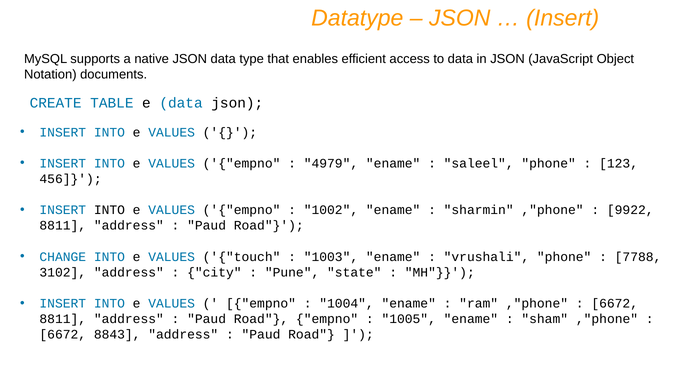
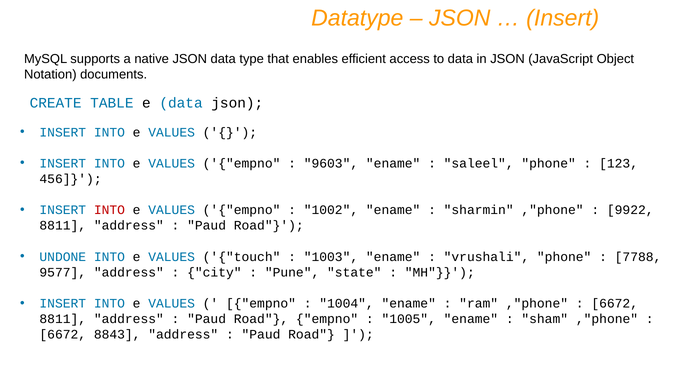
4979: 4979 -> 9603
INTO at (109, 210) colour: black -> red
CHANGE: CHANGE -> UNDONE
3102: 3102 -> 9577
